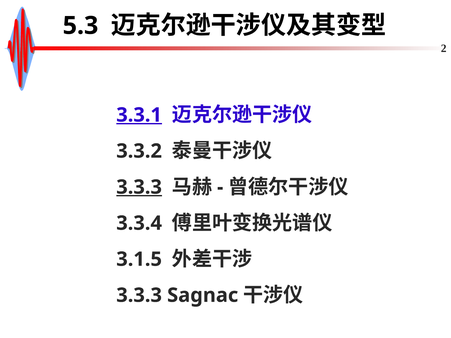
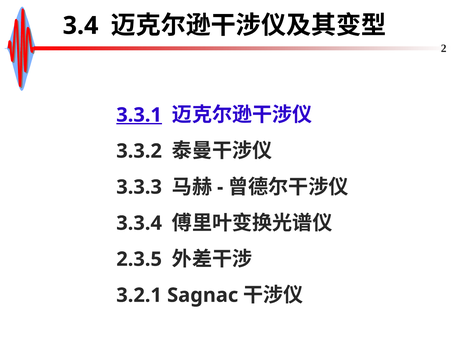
5.3: 5.3 -> 3.4
3.3.3 at (139, 187) underline: present -> none
3.1.5: 3.1.5 -> 2.3.5
3.3.3 at (139, 295): 3.3.3 -> 3.2.1
